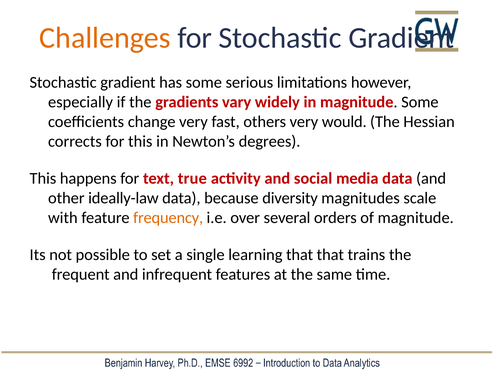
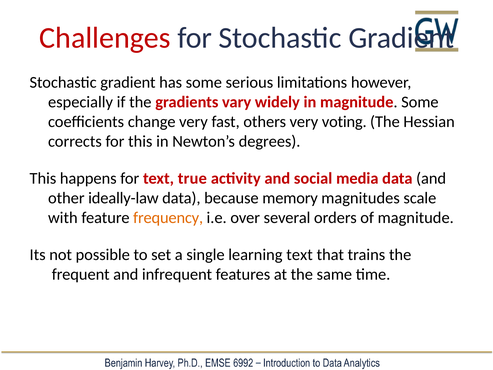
Challenges colour: orange -> red
would: would -> voting
diversity: diversity -> memory
learning that: that -> text
